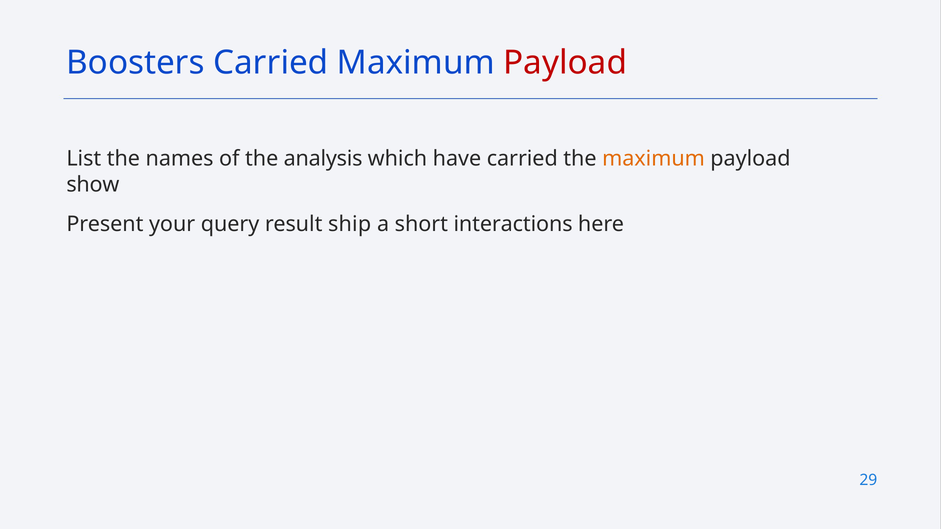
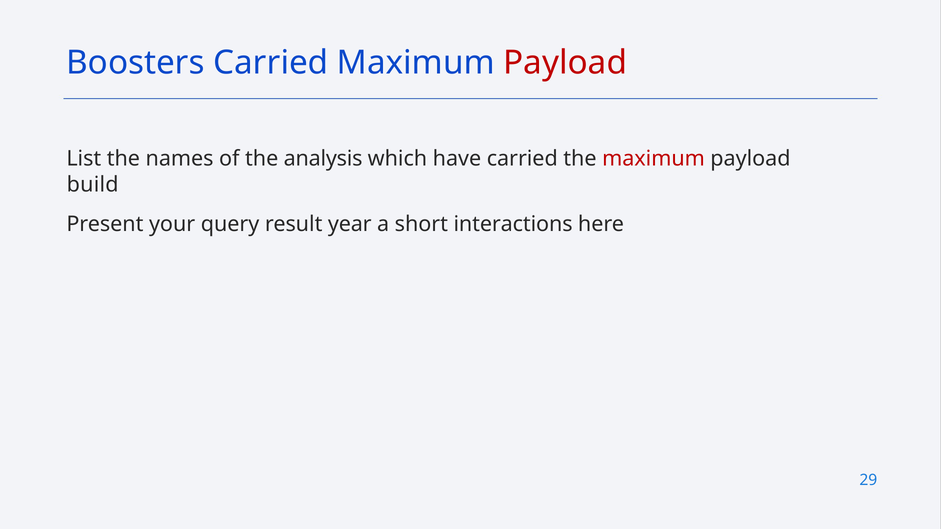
maximum at (654, 159) colour: orange -> red
show: show -> build
ship: ship -> year
